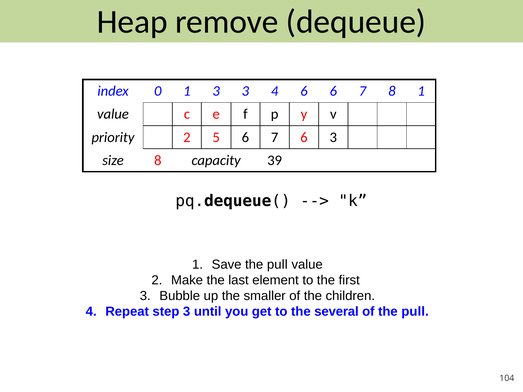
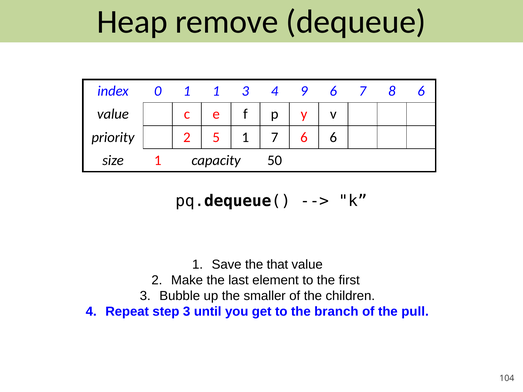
1 3: 3 -> 1
4 6: 6 -> 9
8 1: 1 -> 6
5 6: 6 -> 1
6 3: 3 -> 6
size 8: 8 -> 1
39: 39 -> 50
Save the pull: pull -> that
several: several -> branch
